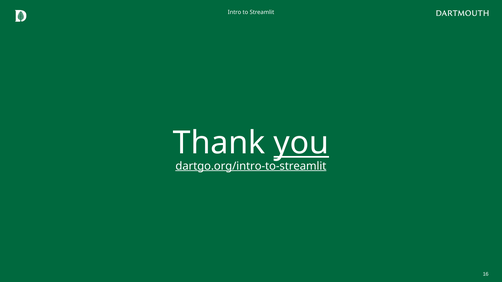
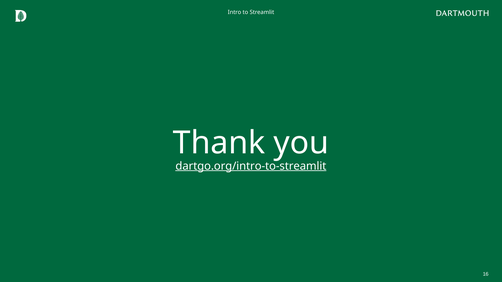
you underline: present -> none
